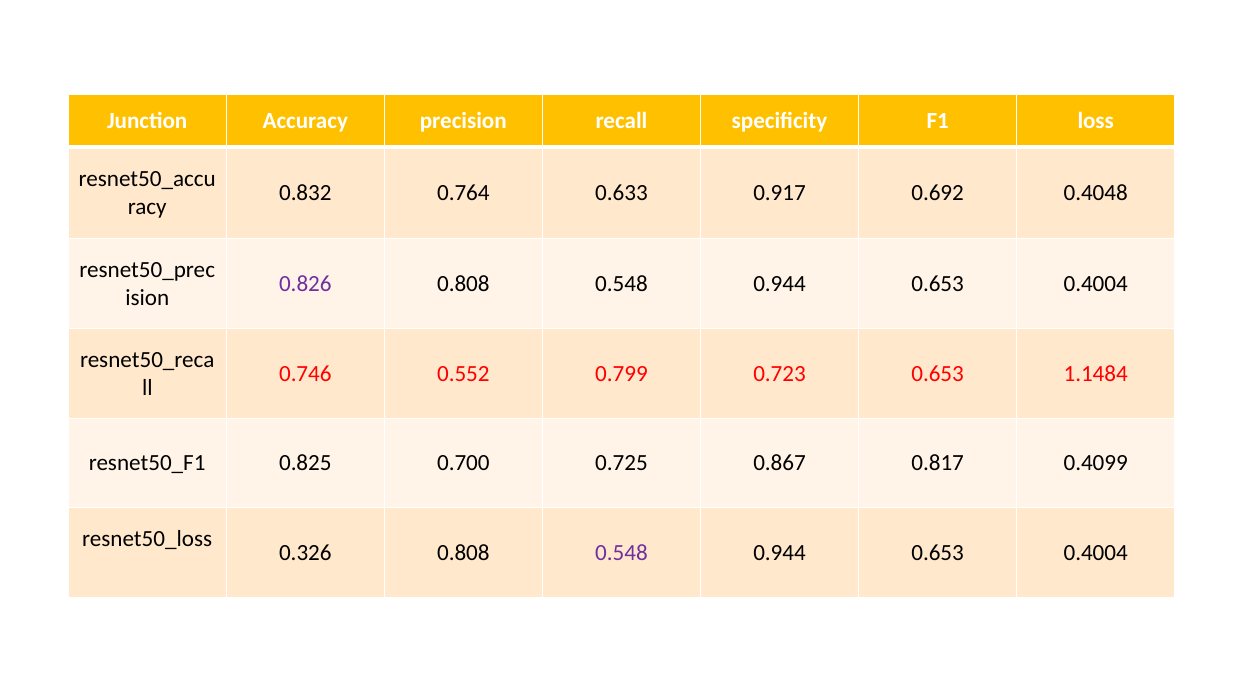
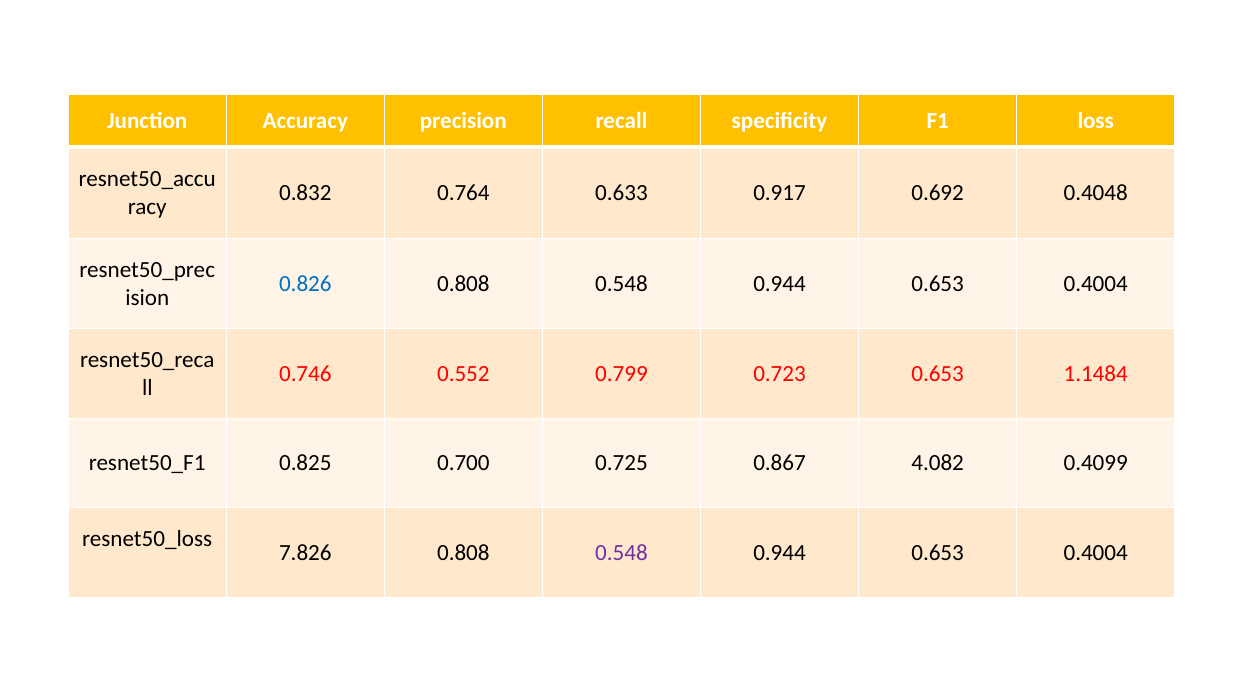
0.826 colour: purple -> blue
0.817: 0.817 -> 4.082
0.326: 0.326 -> 7.826
